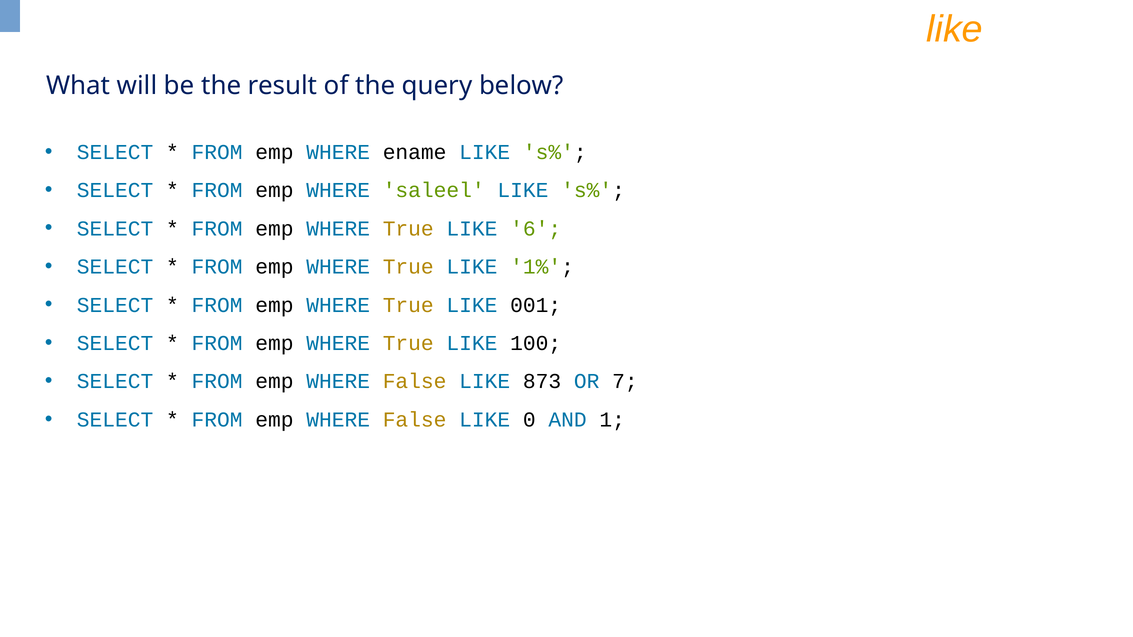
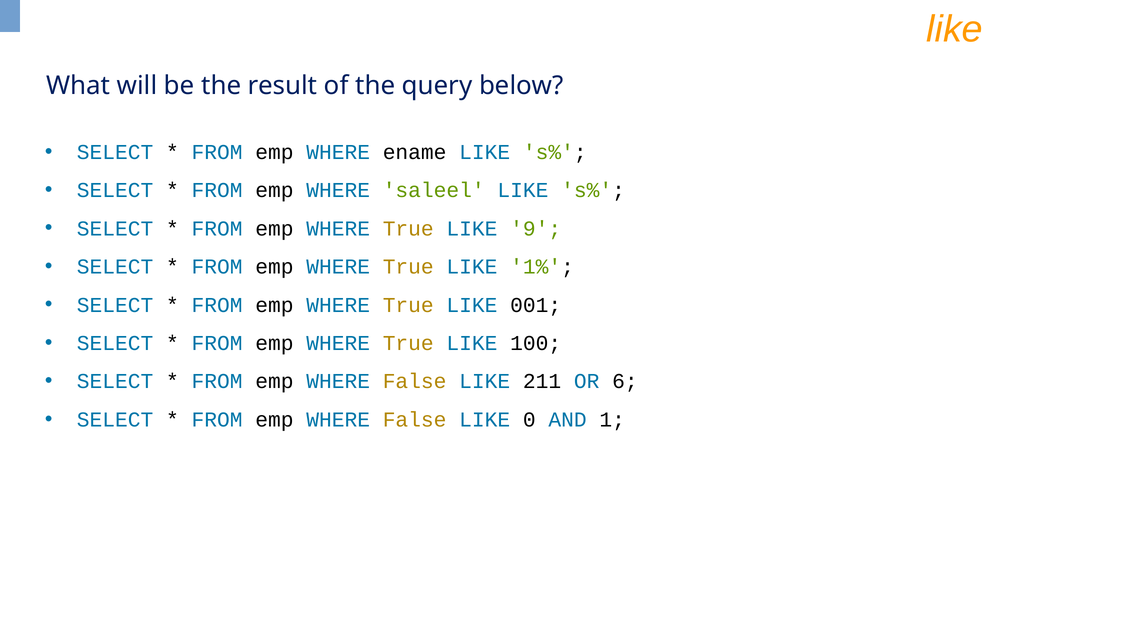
6: 6 -> 9
873: 873 -> 211
7: 7 -> 6
